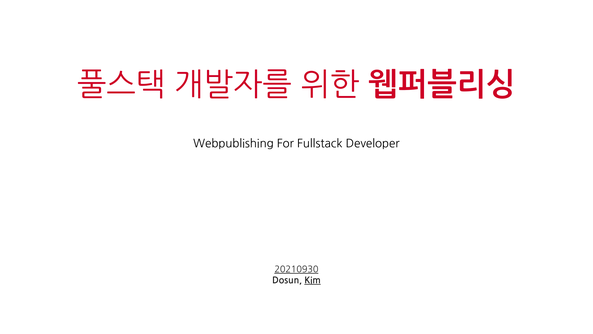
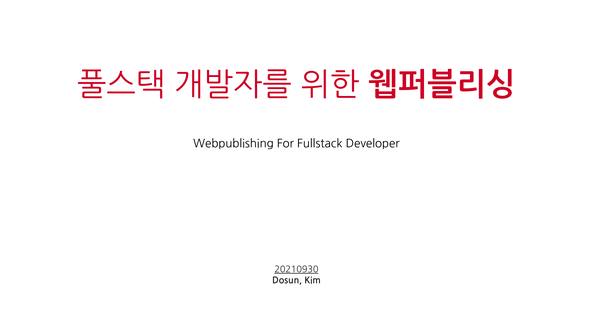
Kim underline: present -> none
